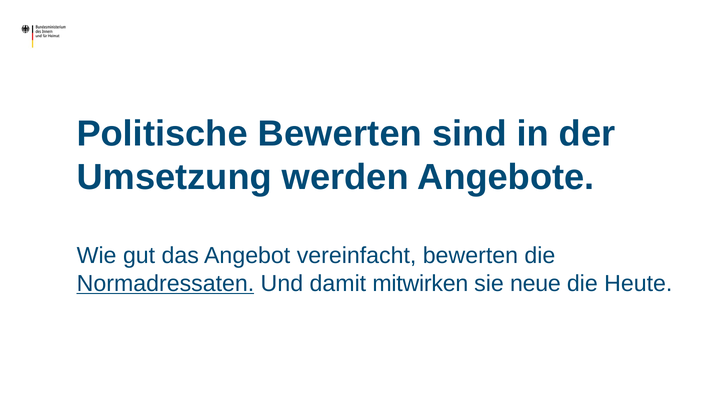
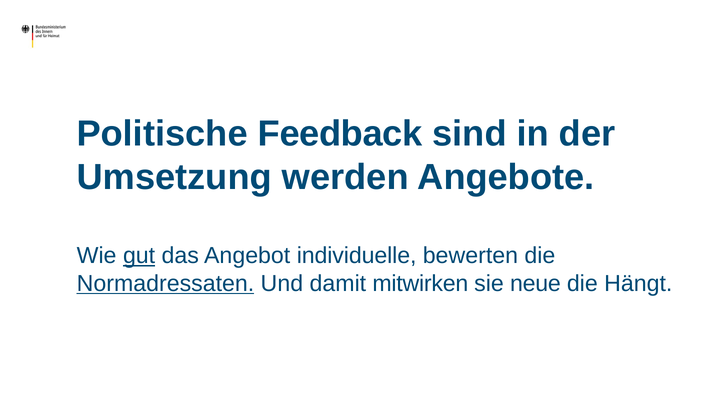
Politische Bewerten: Bewerten -> Feedback
gut underline: none -> present
vereinfacht: vereinfacht -> individuelle
Heute: Heute -> Hängt
